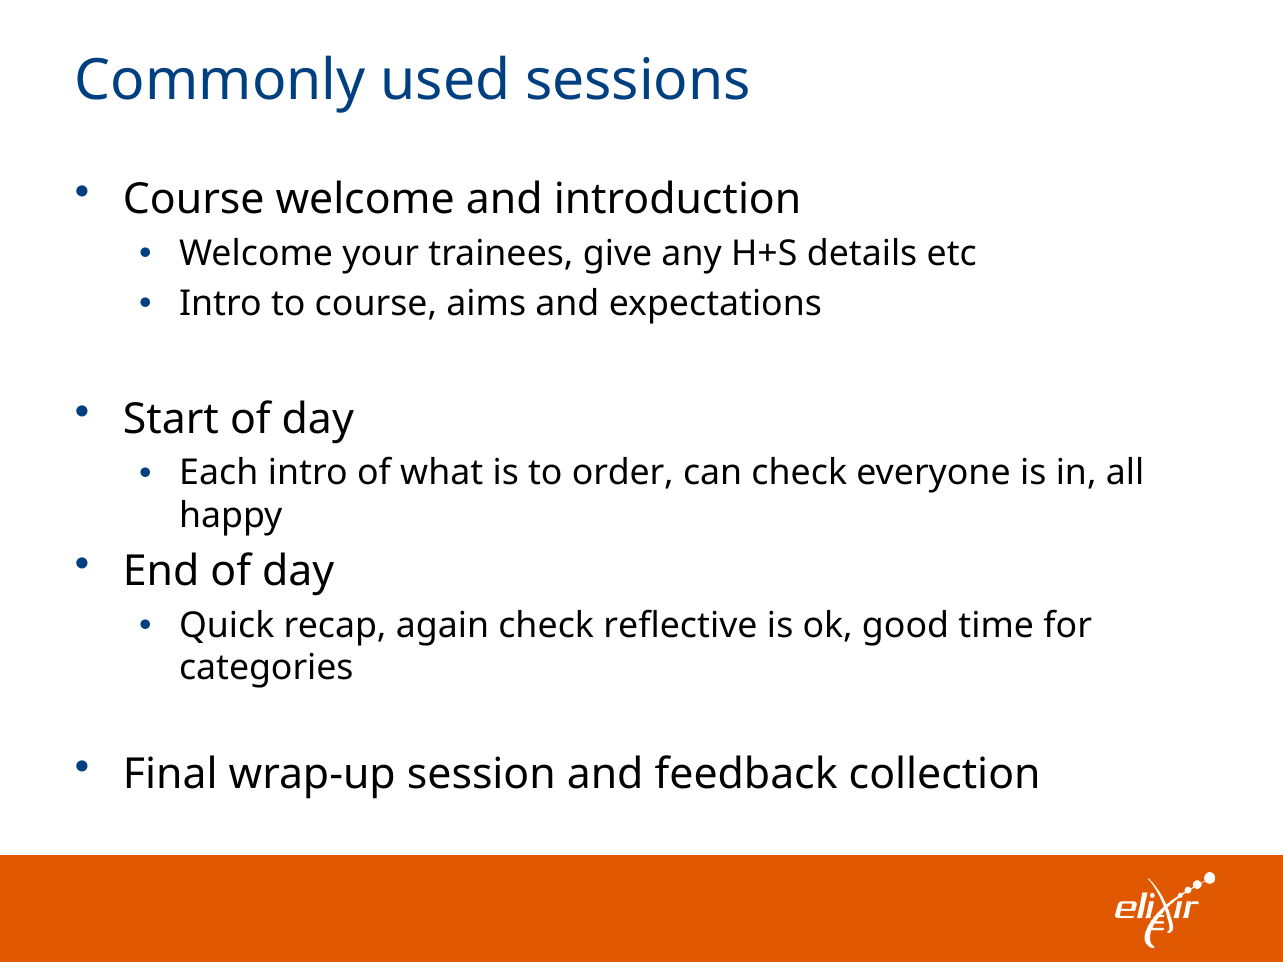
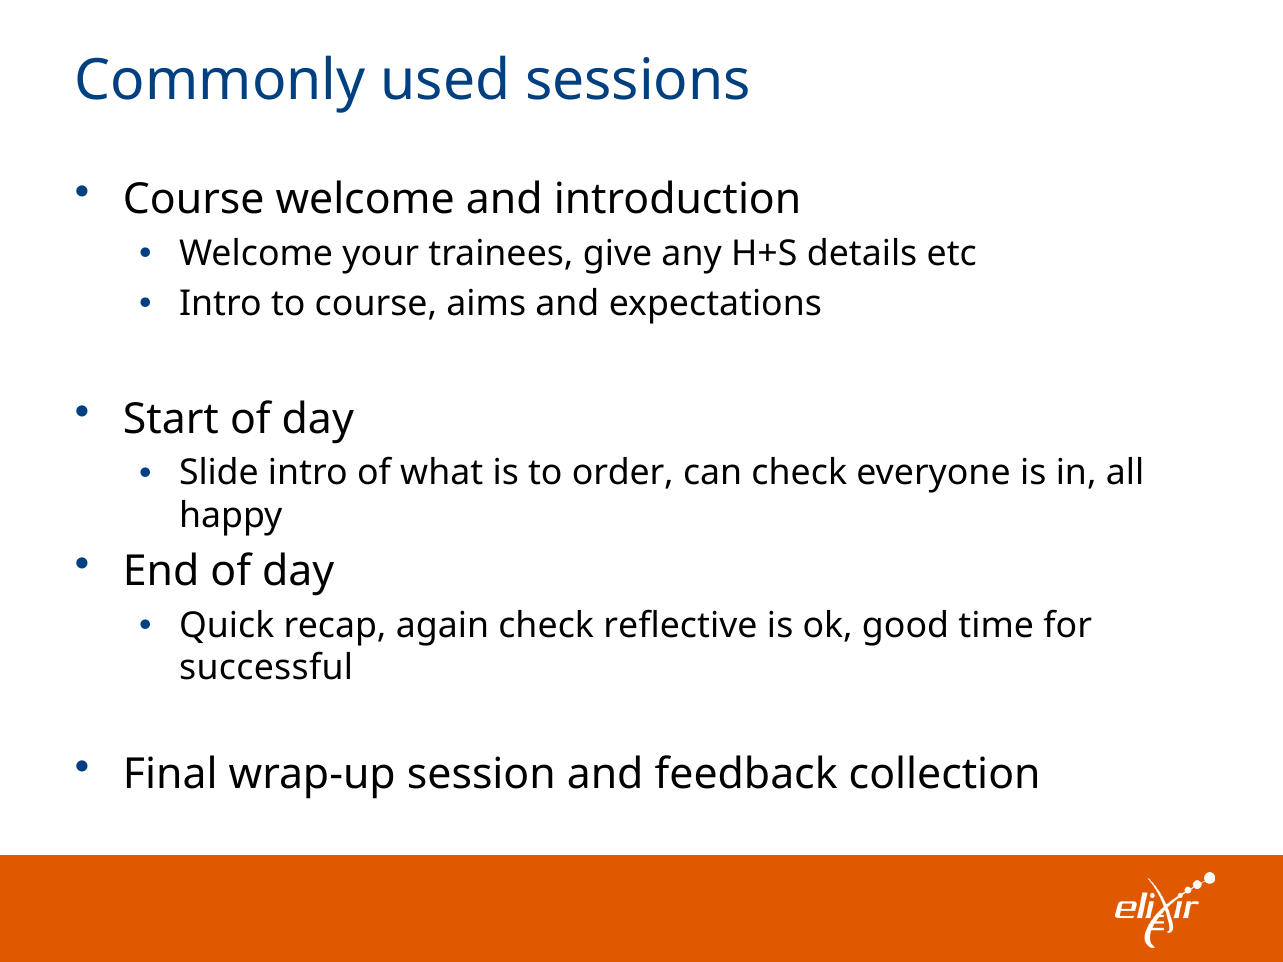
Each: Each -> Slide
categories: categories -> successful
